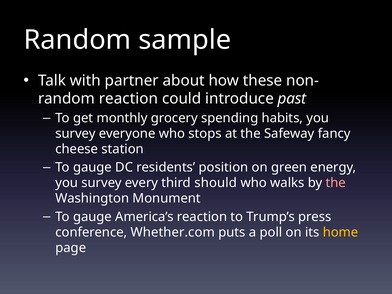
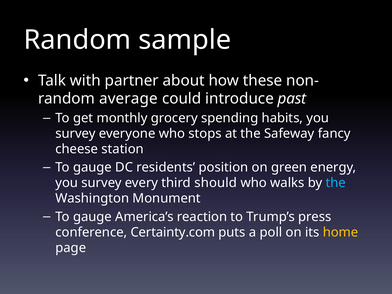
random reaction: reaction -> average
the at (336, 183) colour: pink -> light blue
Whether.com: Whether.com -> Certainty.com
